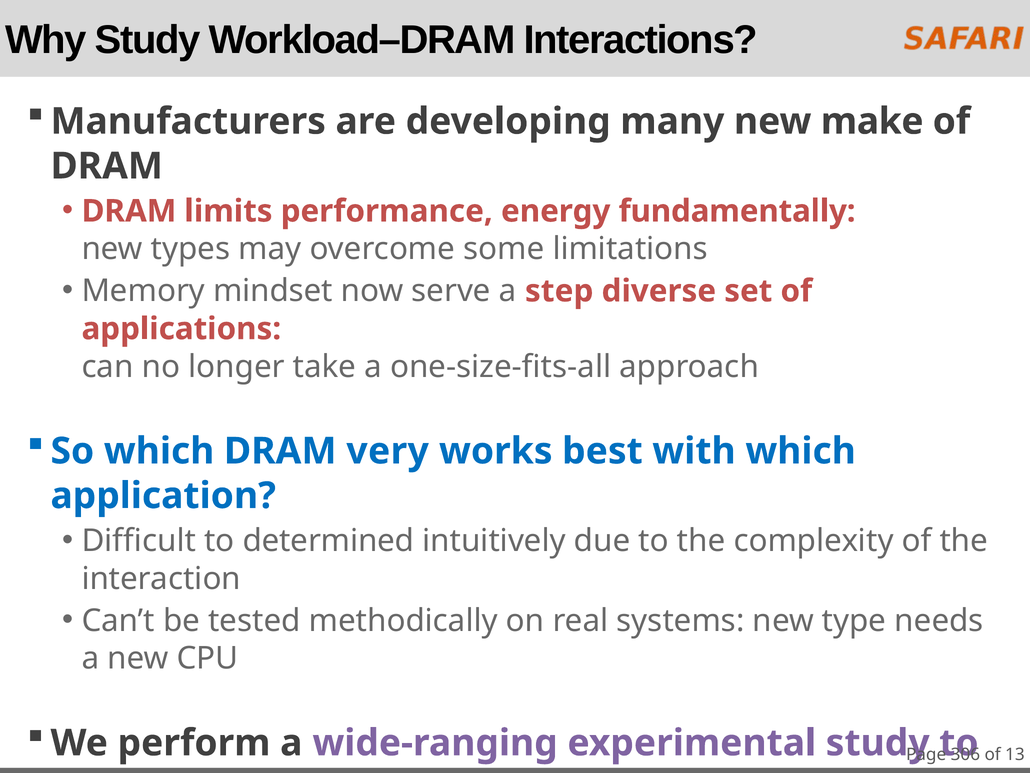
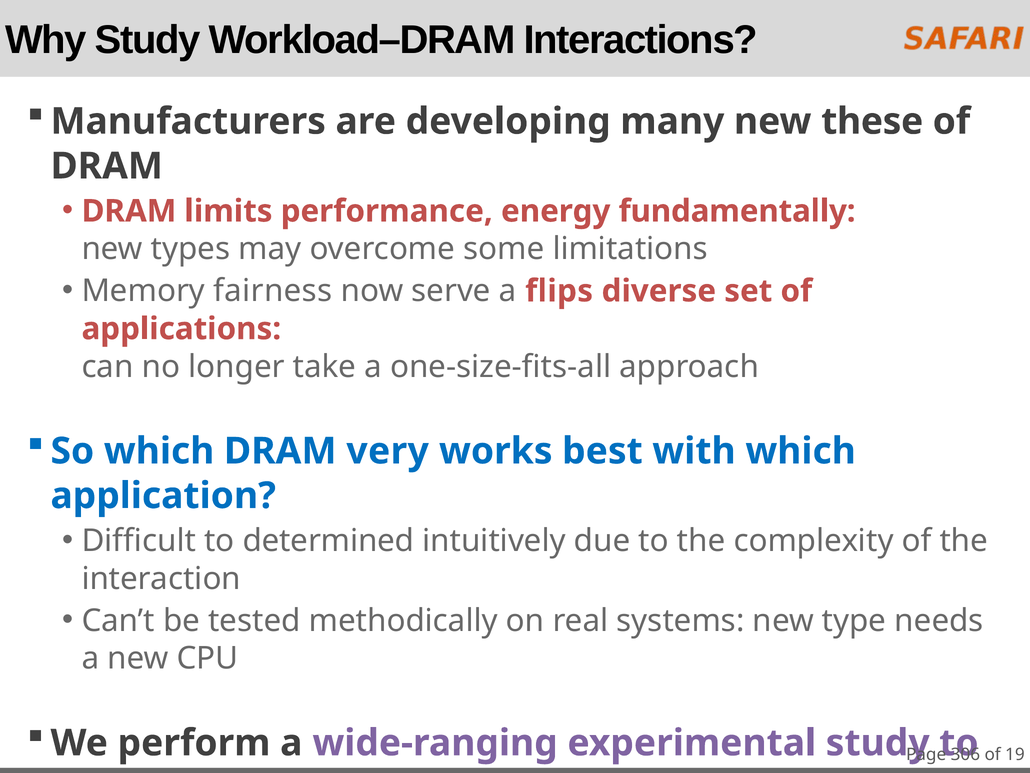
make: make -> these
mindset: mindset -> fairness
step: step -> flips
13: 13 -> 19
